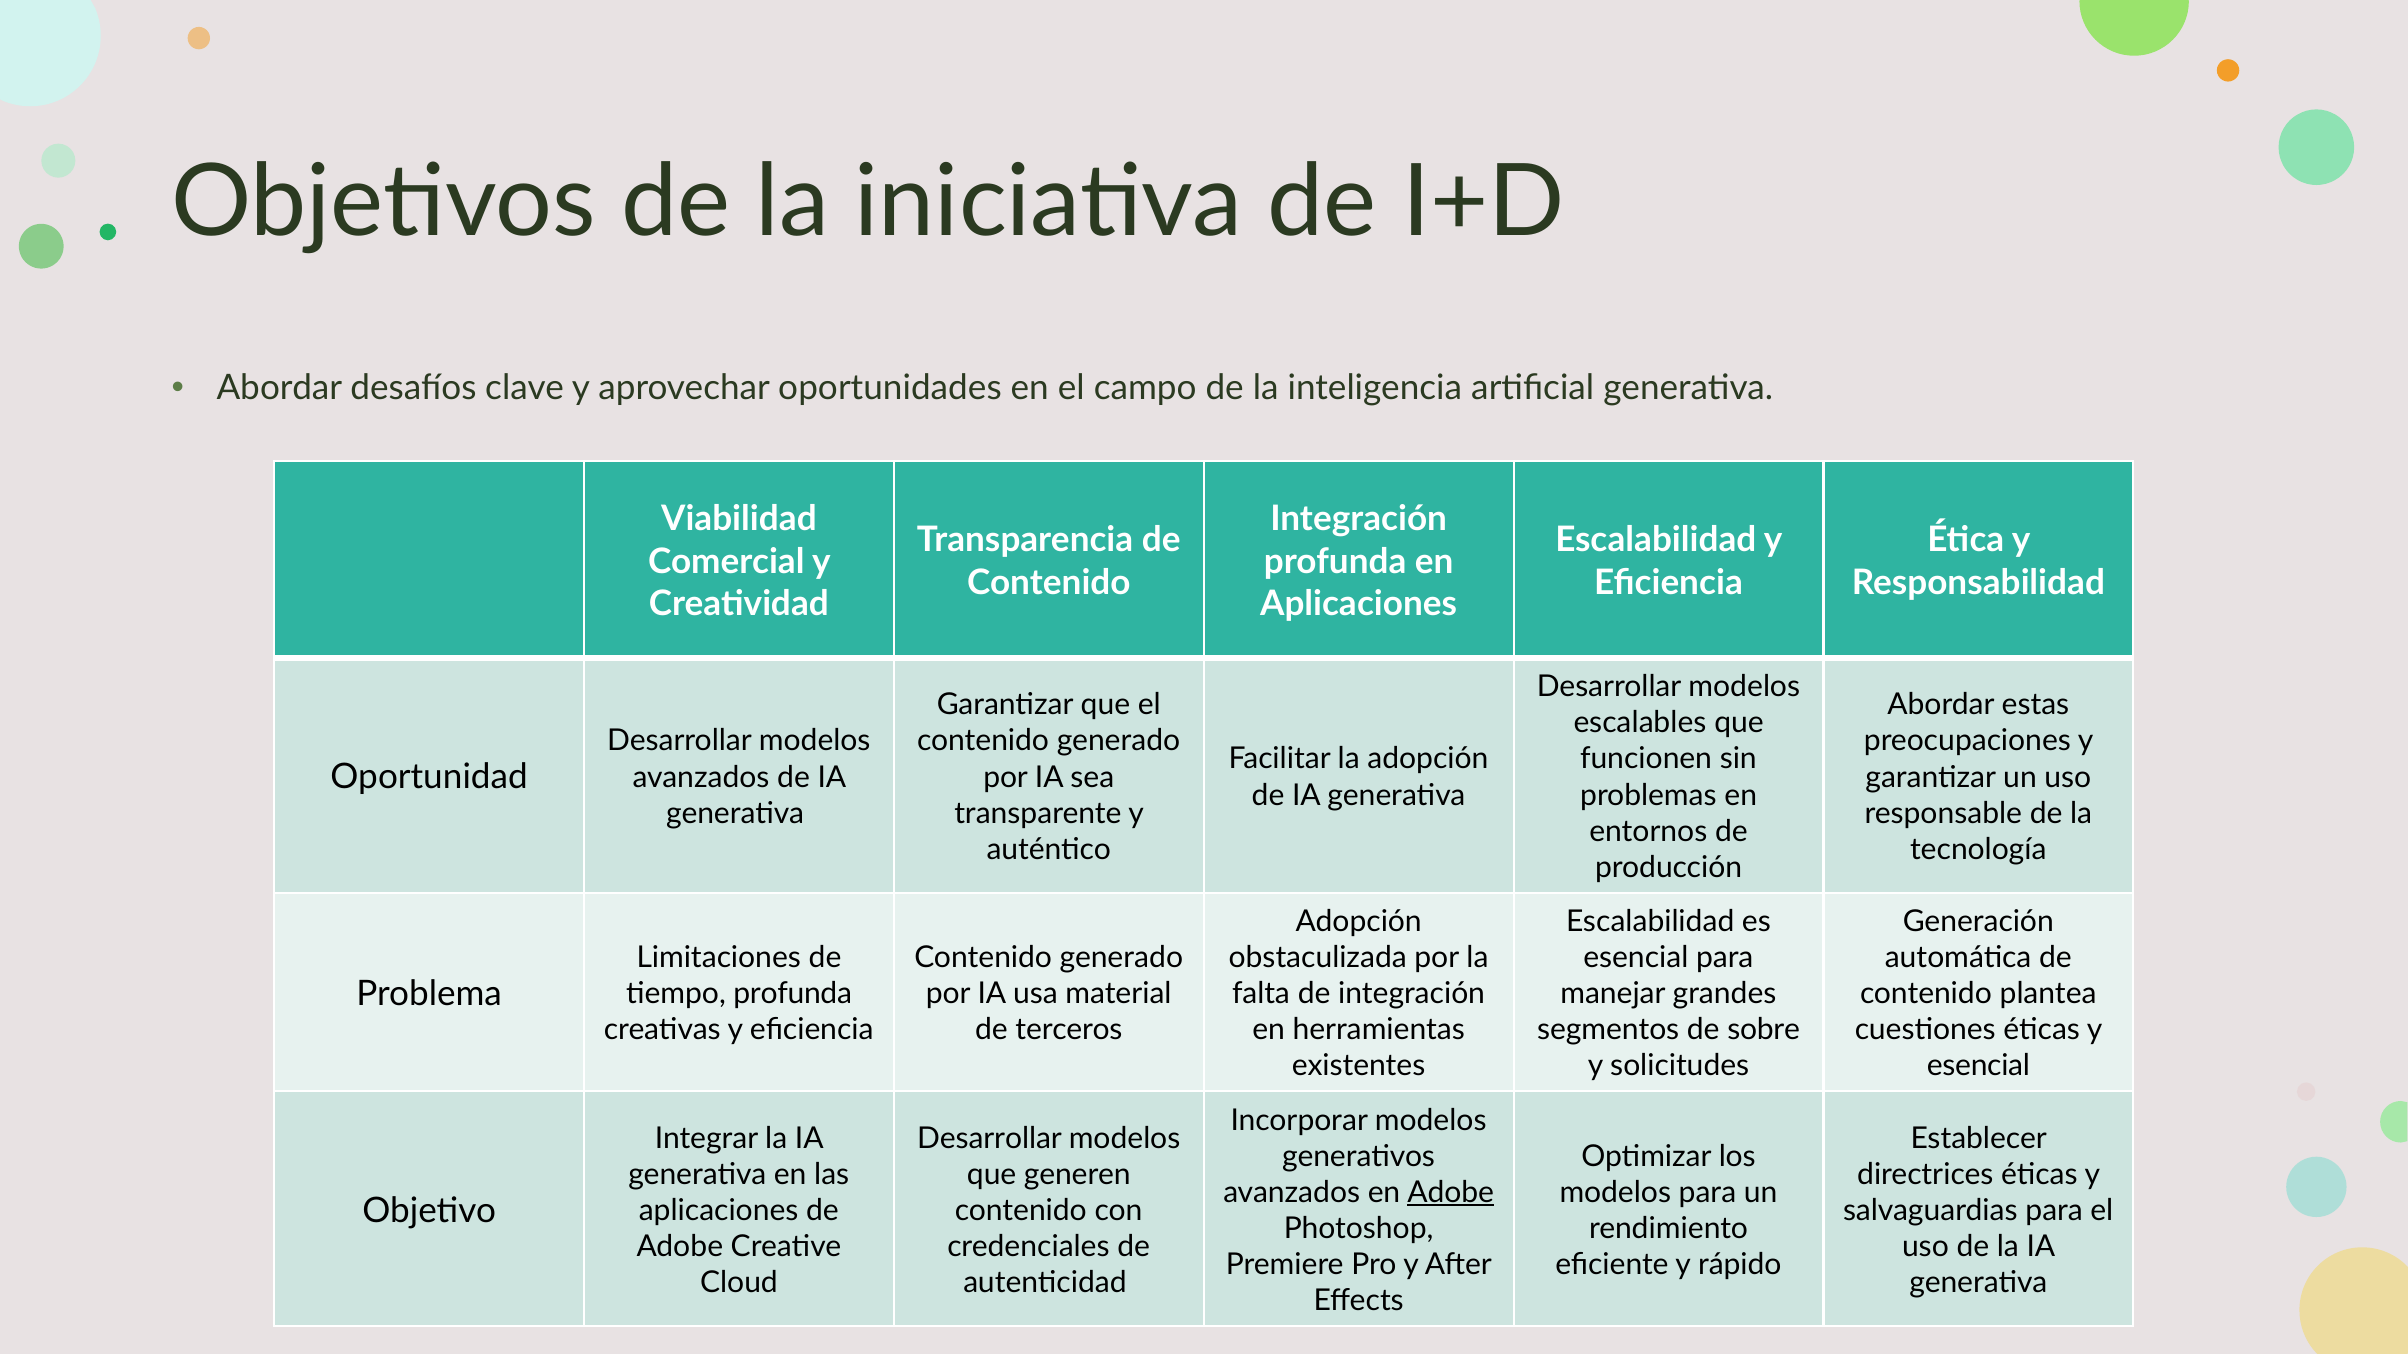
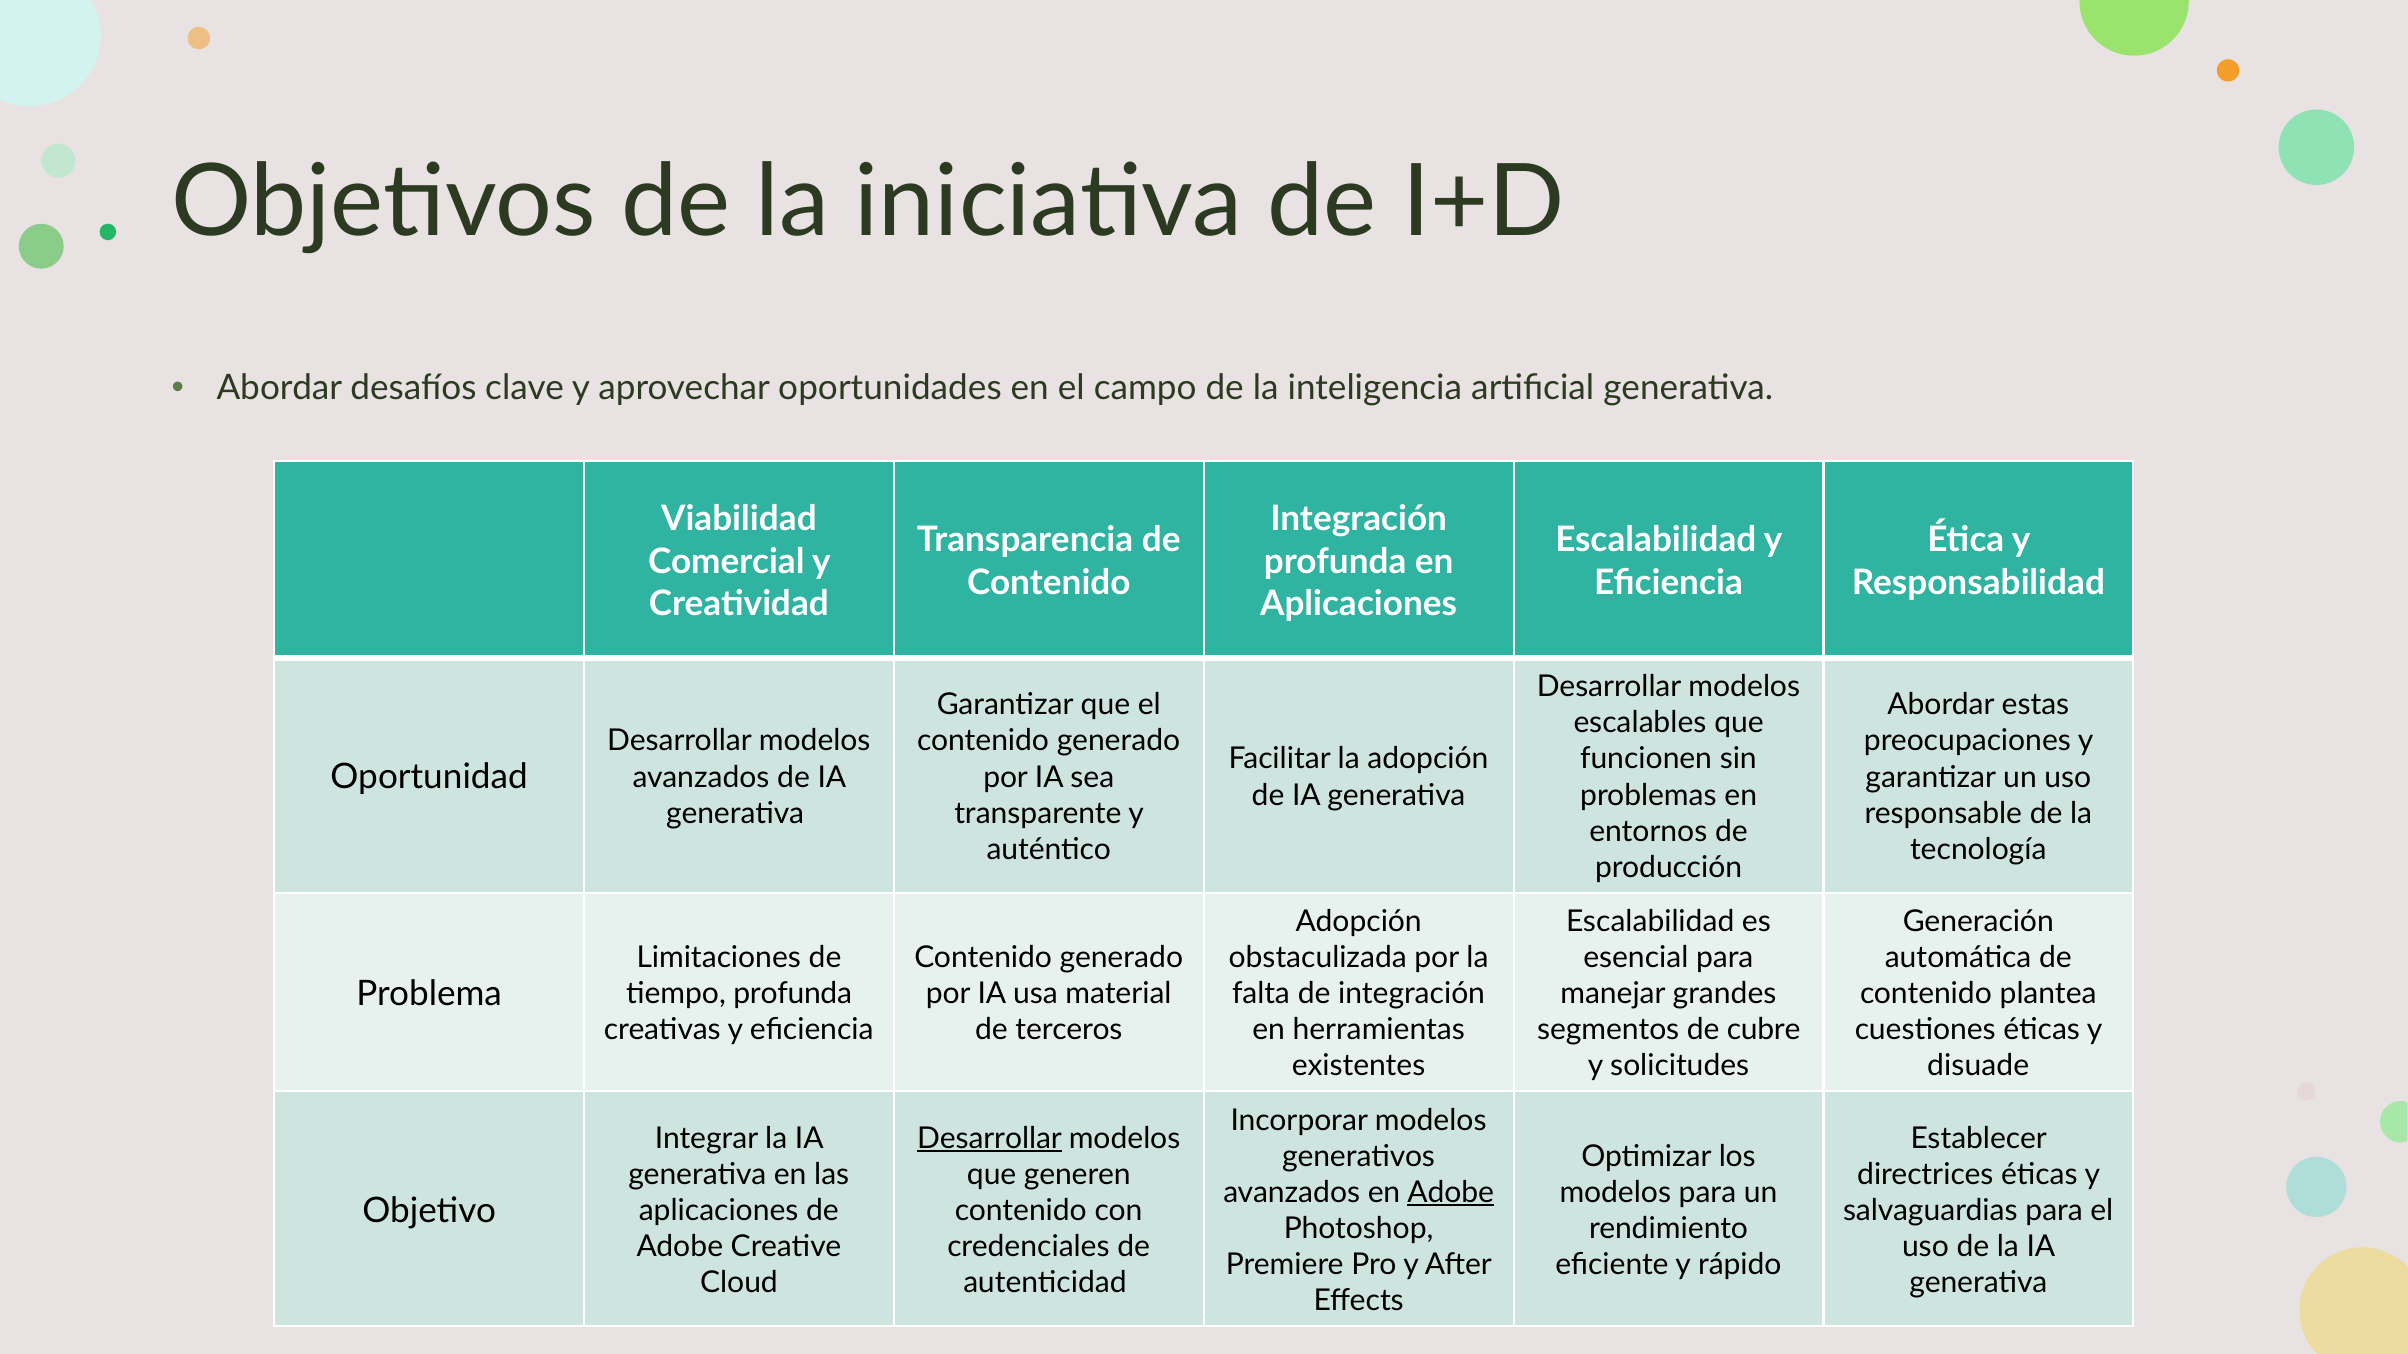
sobre: sobre -> cubre
esencial at (1978, 1066): esencial -> disuade
Desarrollar at (989, 1139) underline: none -> present
